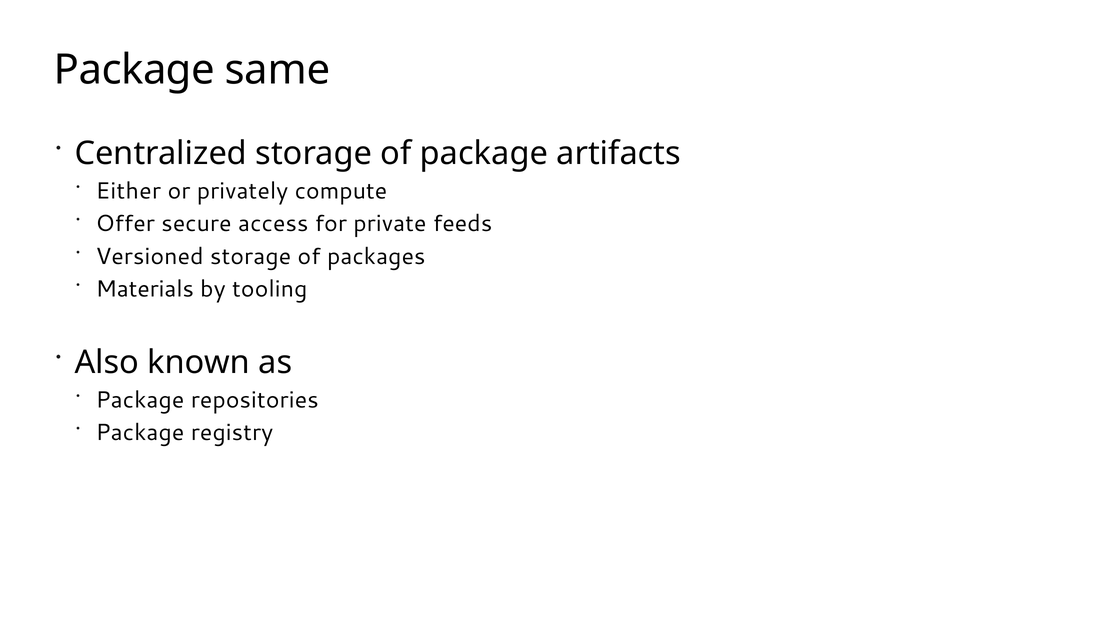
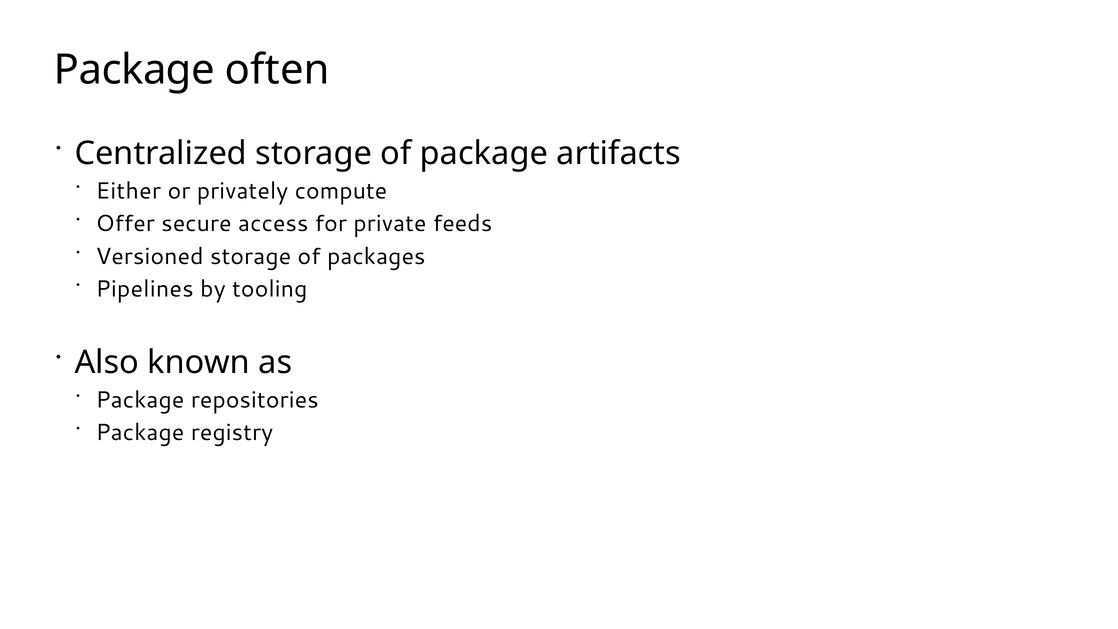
same: same -> often
Materials: Materials -> Pipelines
